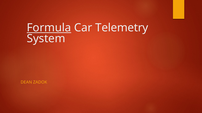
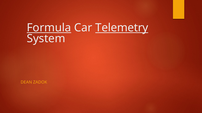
Telemetry underline: none -> present
